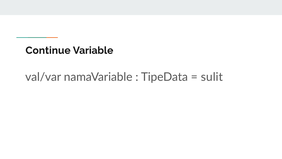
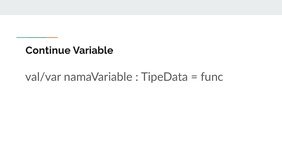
sulit: sulit -> func
